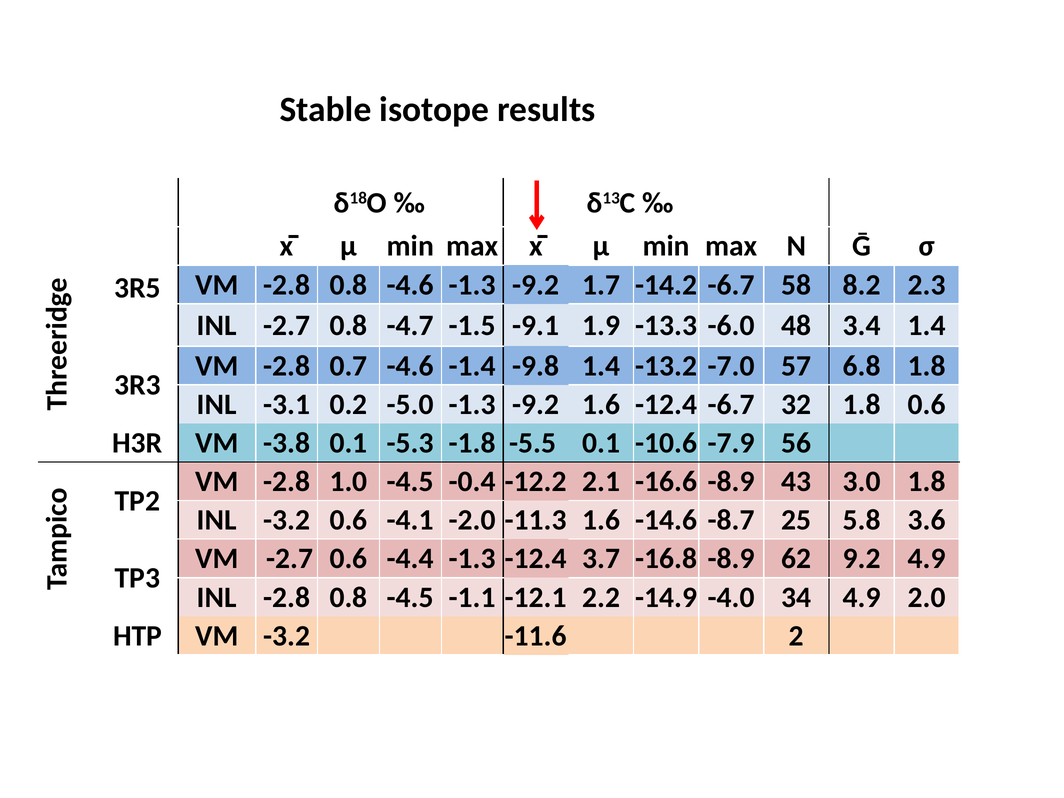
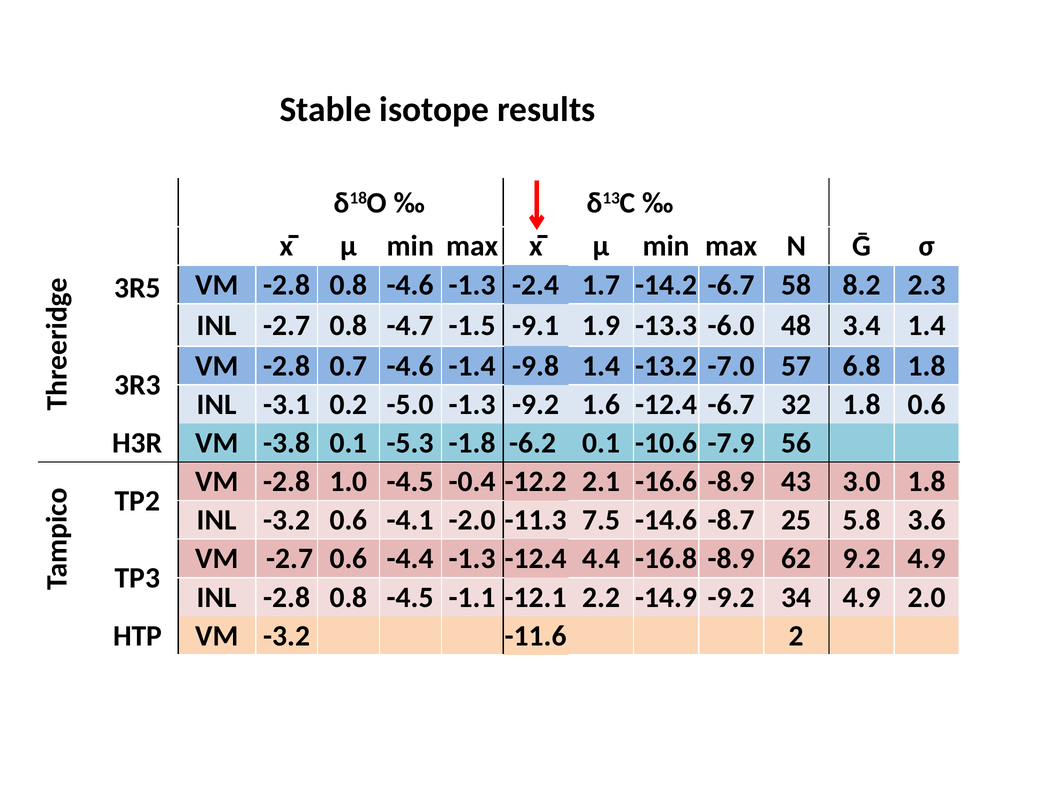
-4.6 -1.3 -9.2: -9.2 -> -2.4
-5.5: -5.5 -> -6.2
-11.3 1.6: 1.6 -> 7.5
3.7: 3.7 -> 4.4
-14.9 -4.0: -4.0 -> -9.2
